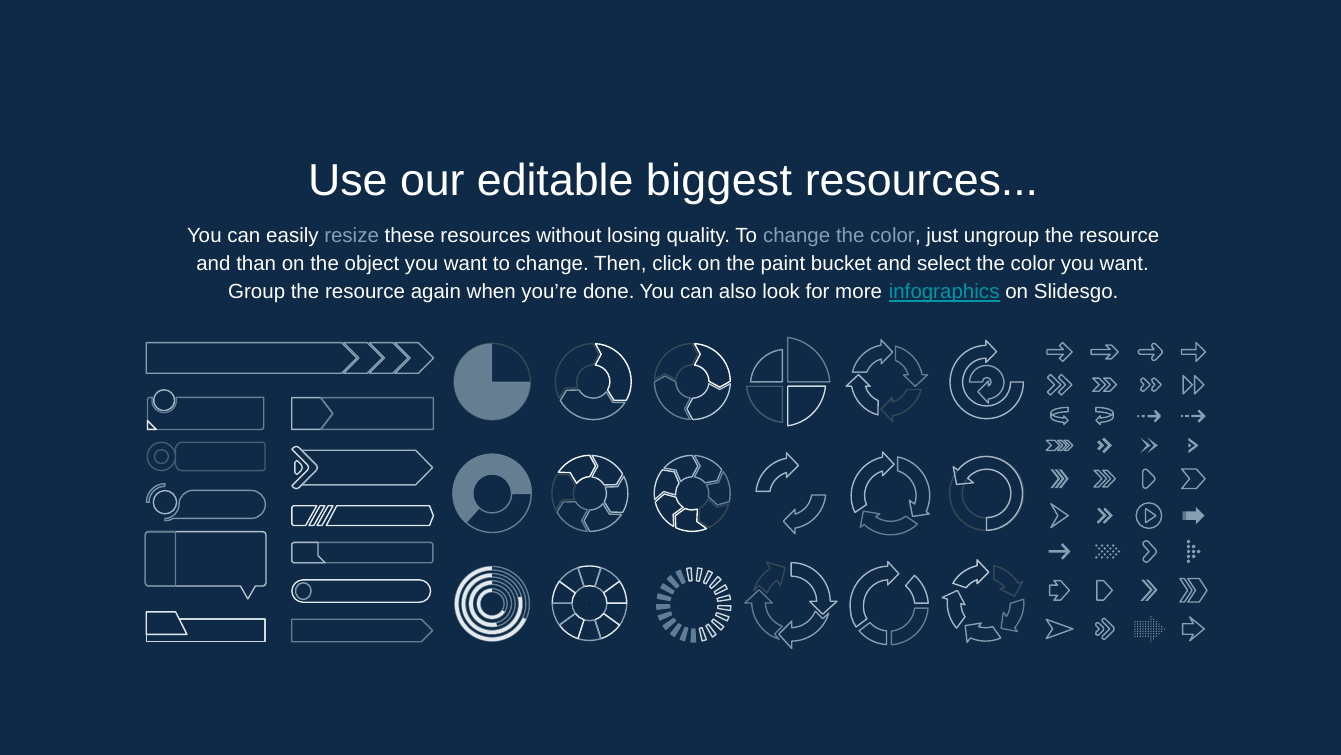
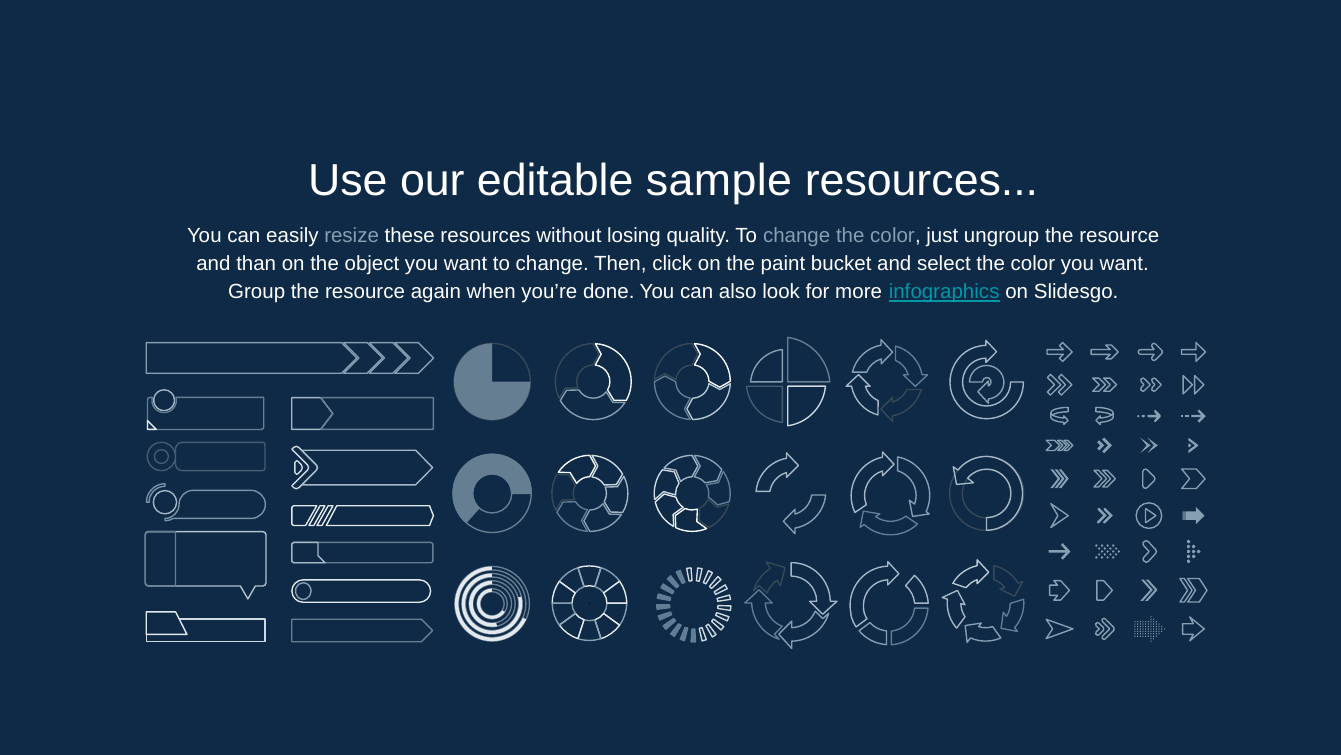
biggest: biggest -> sample
